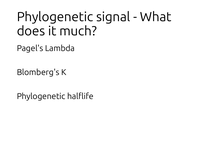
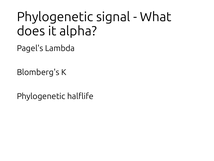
much: much -> alpha
